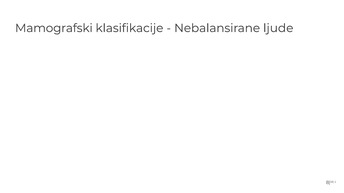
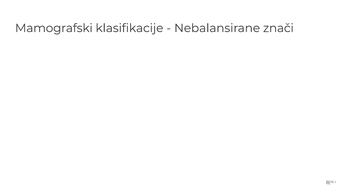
ljude: ljude -> znači
